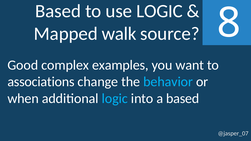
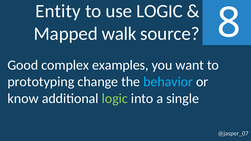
Based at (58, 11): Based -> Entity
associations: associations -> prototyping
when: when -> know
logic at (115, 99) colour: light blue -> light green
a based: based -> single
